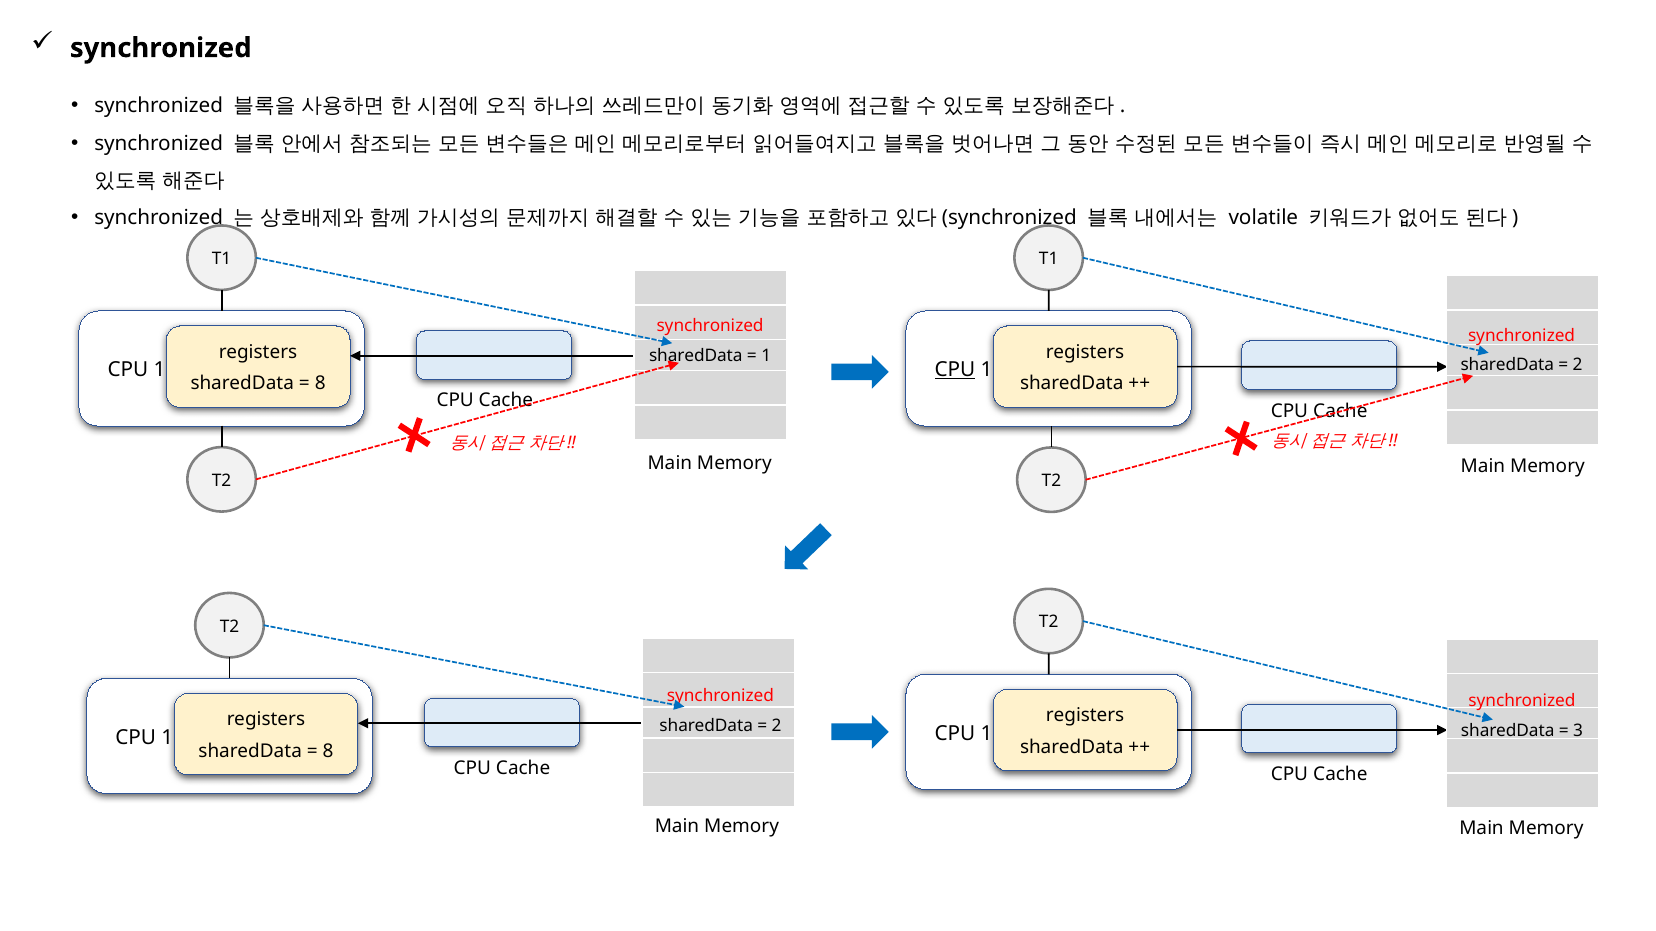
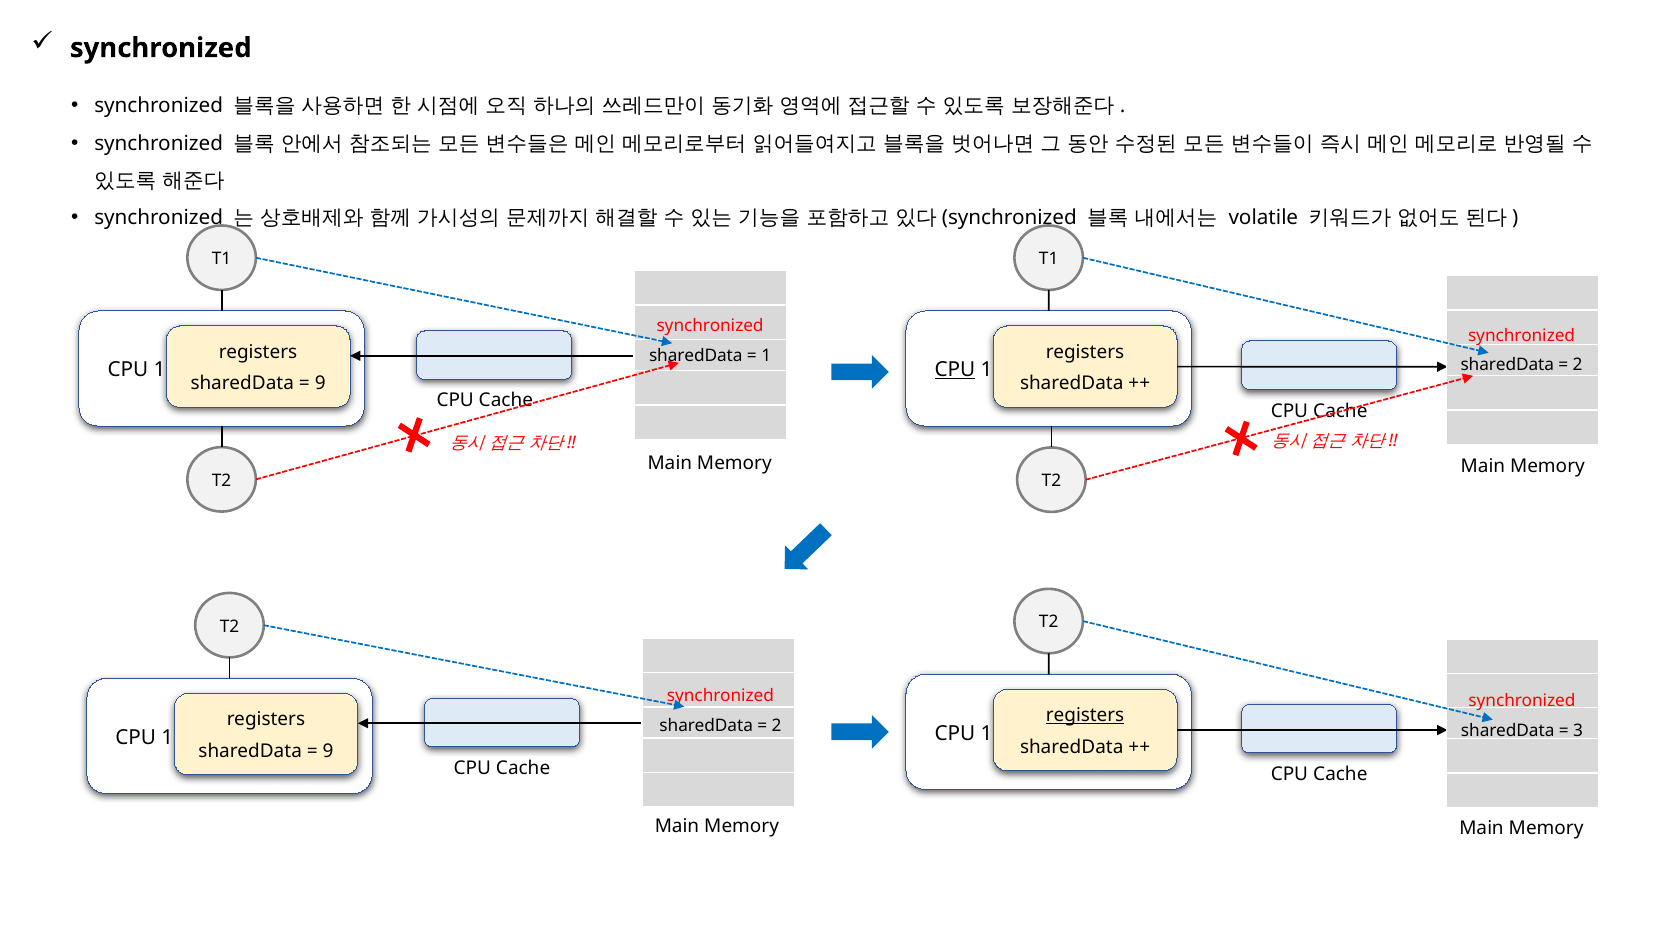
8 at (320, 384): 8 -> 9
registers at (1085, 716) underline: none -> present
8 at (328, 751): 8 -> 9
